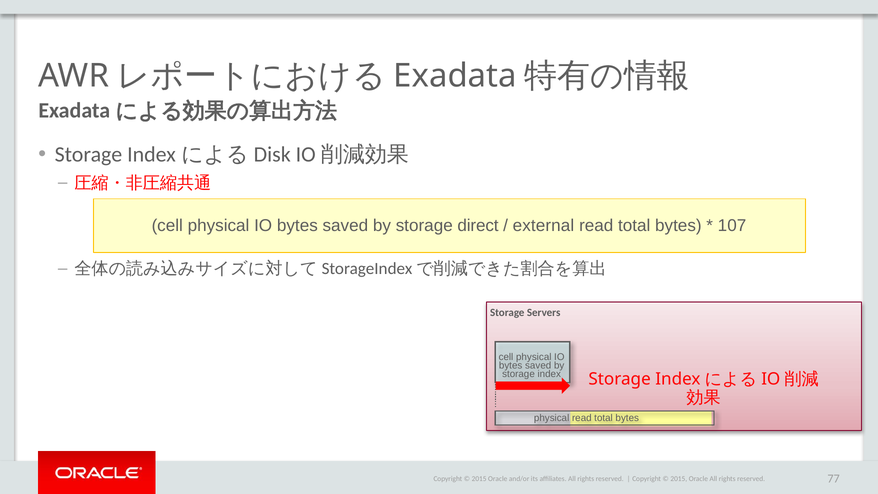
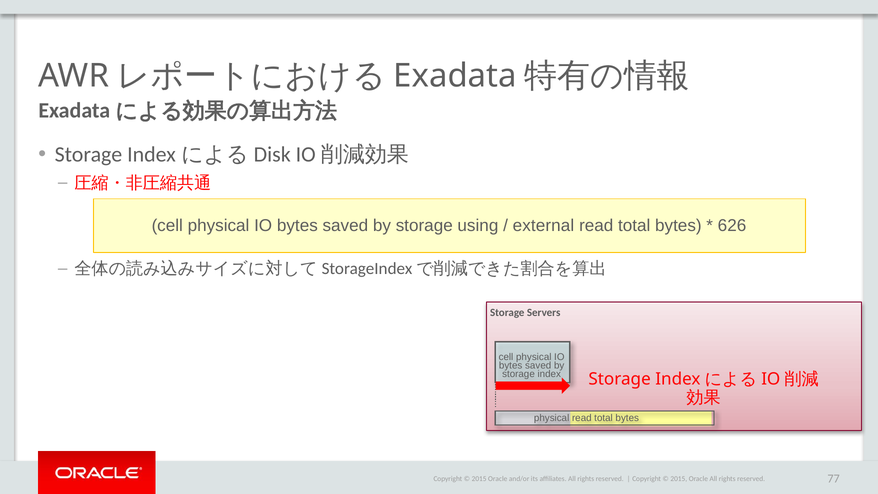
direct: direct -> using
107: 107 -> 626
